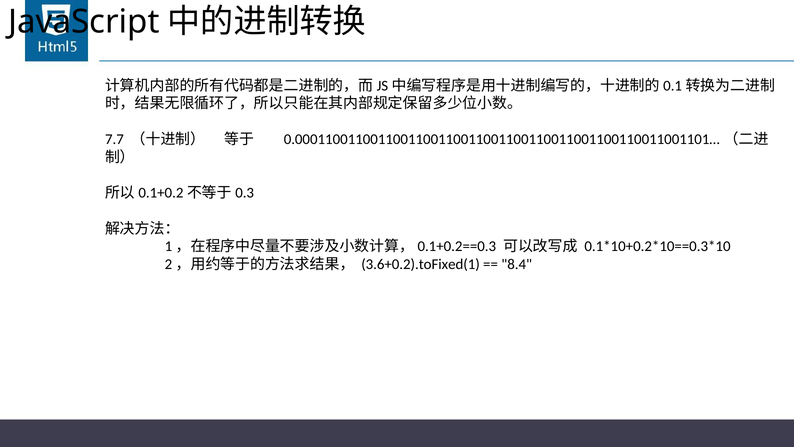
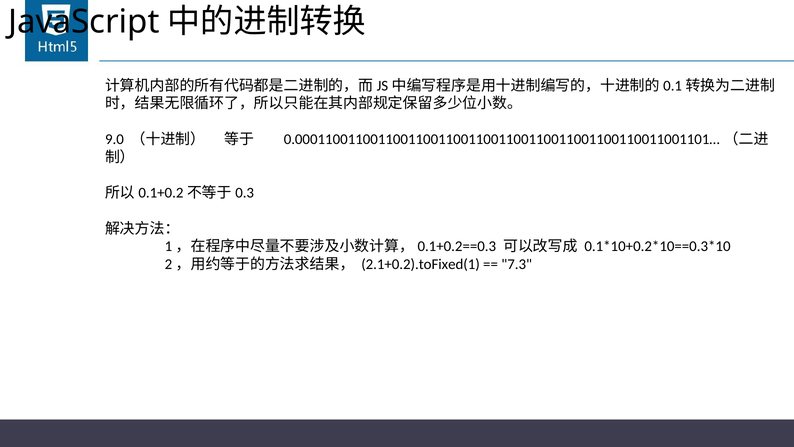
7.7: 7.7 -> 9.0
3.6+0.2).toFixed(1: 3.6+0.2).toFixed(1 -> 2.1+0.2).toFixed(1
8.4: 8.4 -> 7.3
